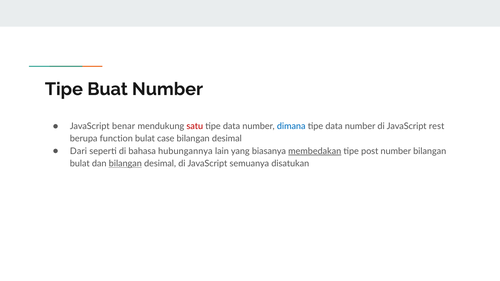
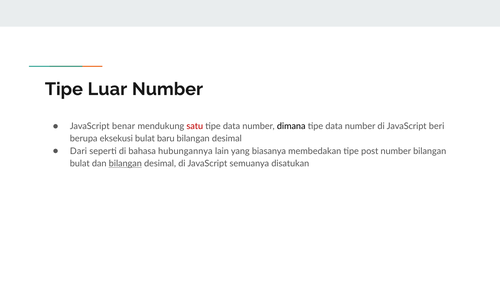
Buat: Buat -> Luar
dimana colour: blue -> black
rest: rest -> beri
function: function -> eksekusi
case: case -> baru
membedakan underline: present -> none
